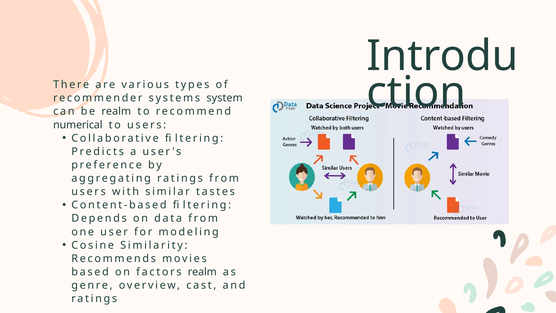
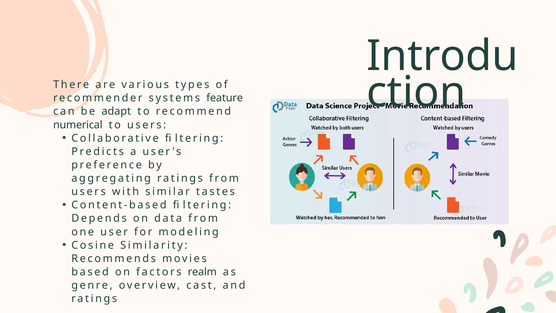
system: system -> feature
be realm: realm -> adapt
